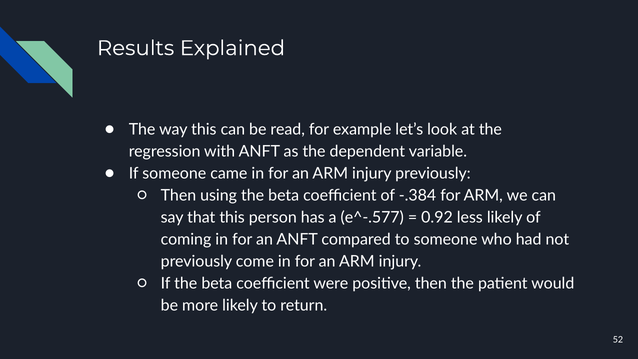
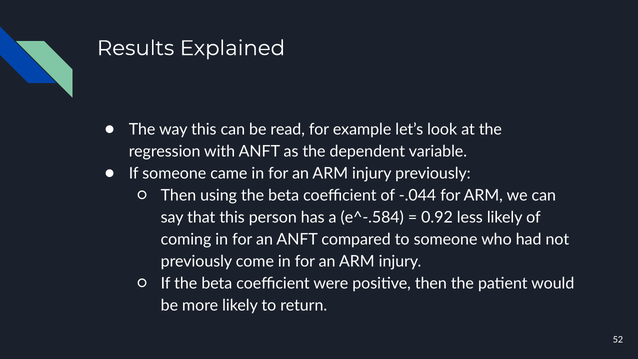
-.384: -.384 -> -.044
e^-.577: e^-.577 -> e^-.584
